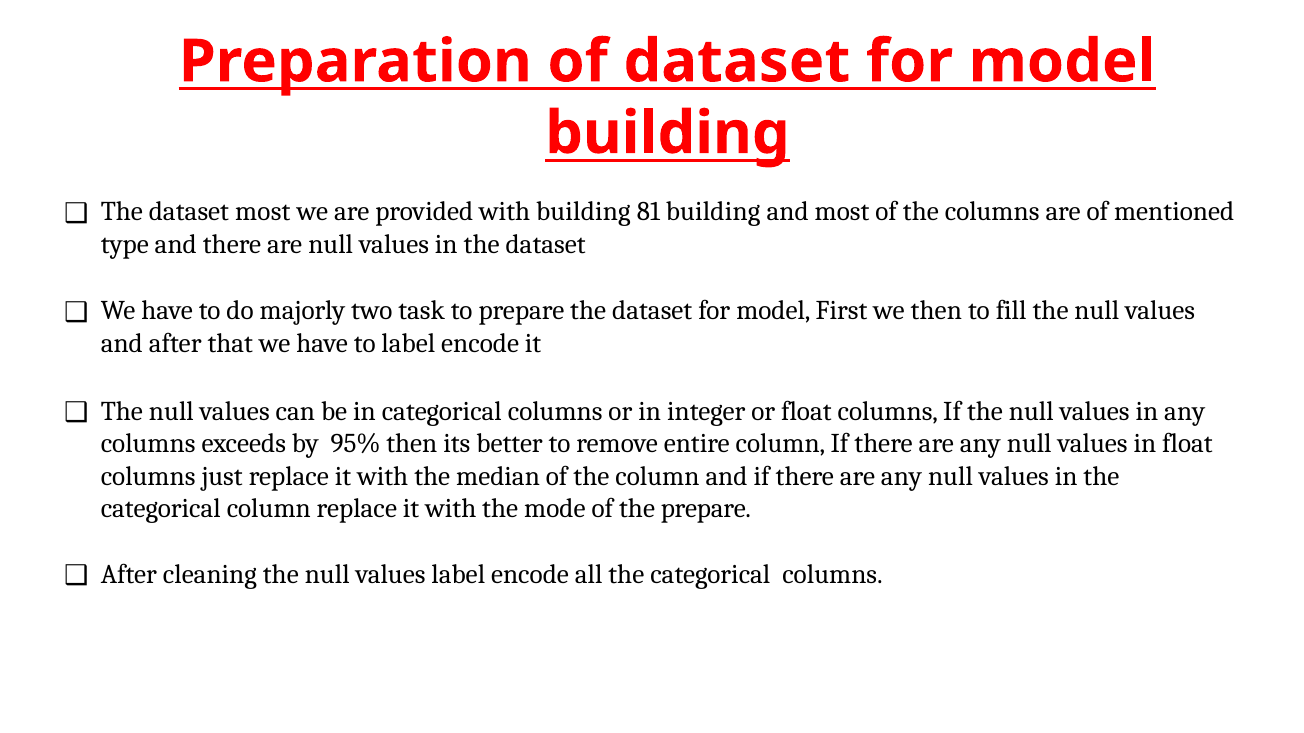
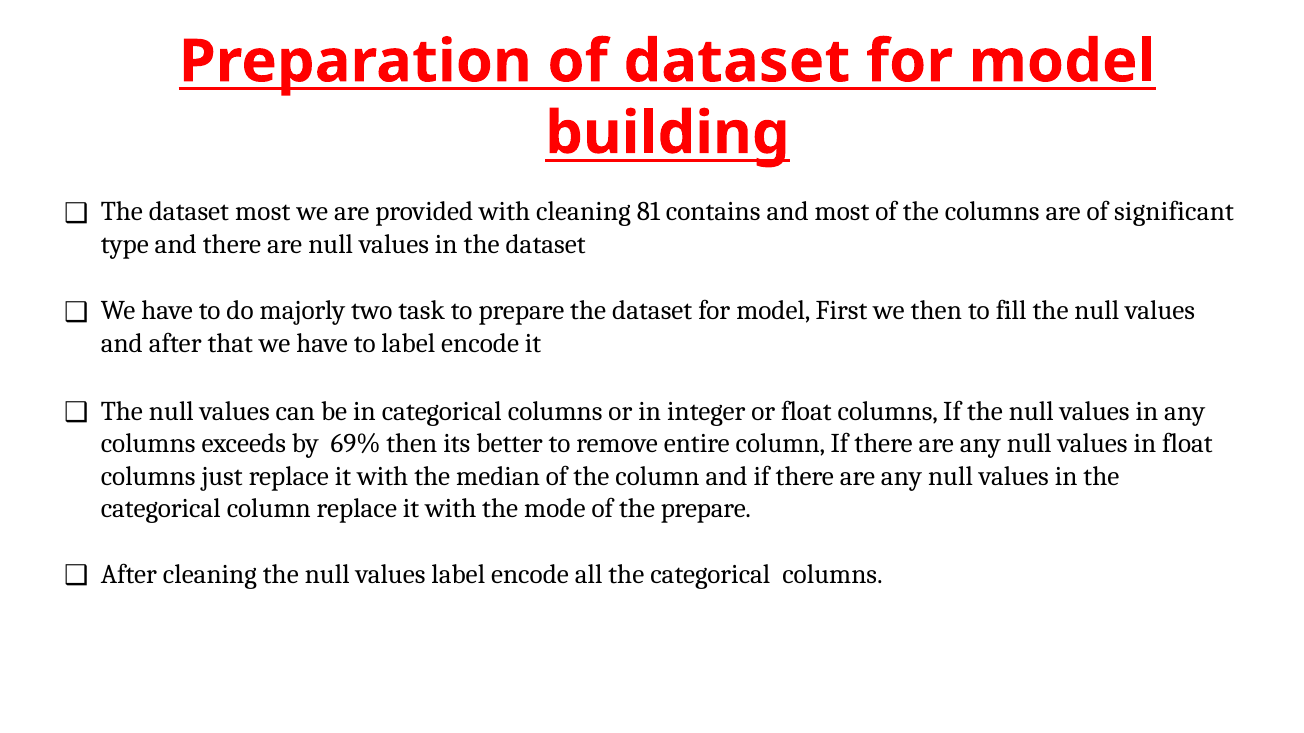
with building: building -> cleaning
81 building: building -> contains
mentioned: mentioned -> significant
95%: 95% -> 69%
